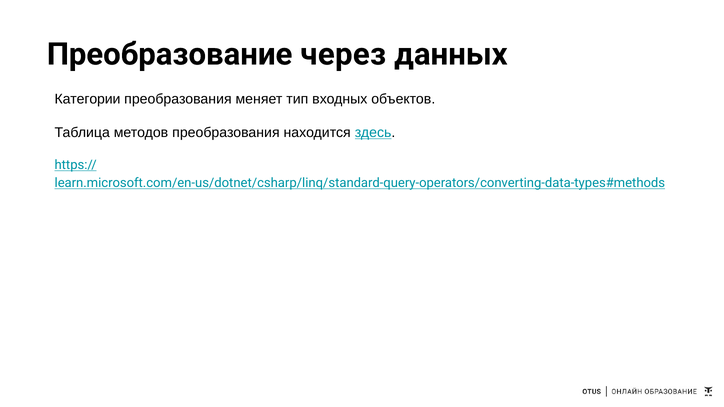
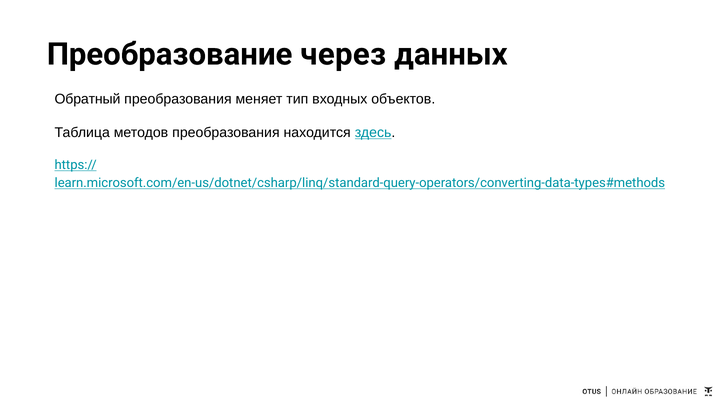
Категории: Категории -> Обратный
